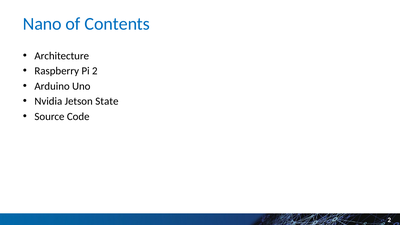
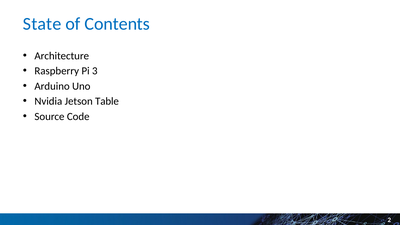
Nano: Nano -> State
Pi 2: 2 -> 3
State: State -> Table
